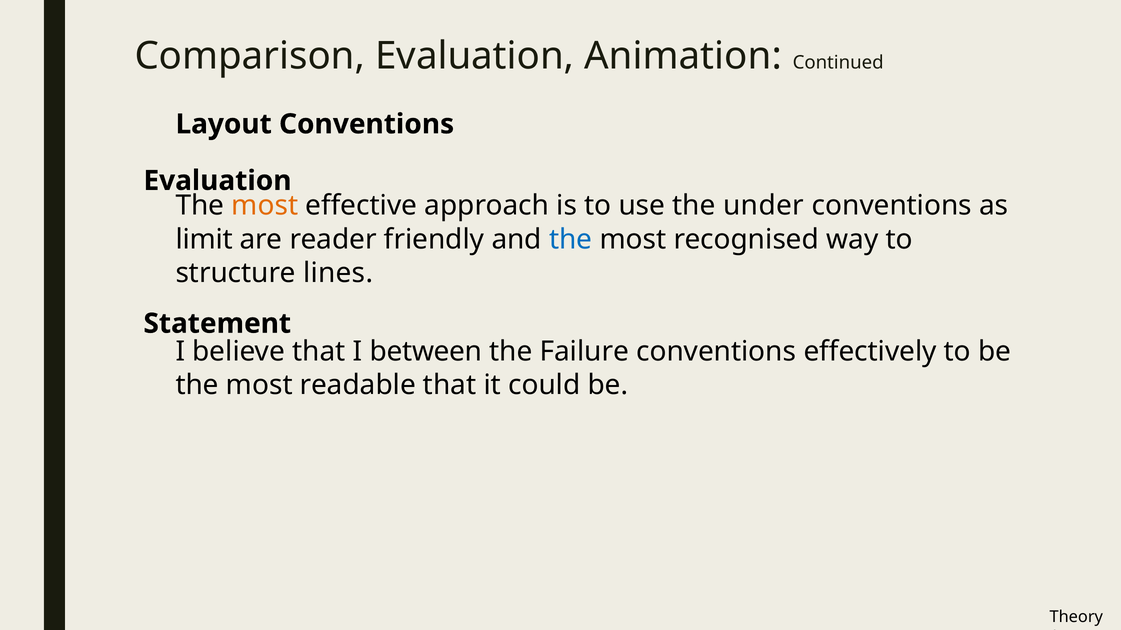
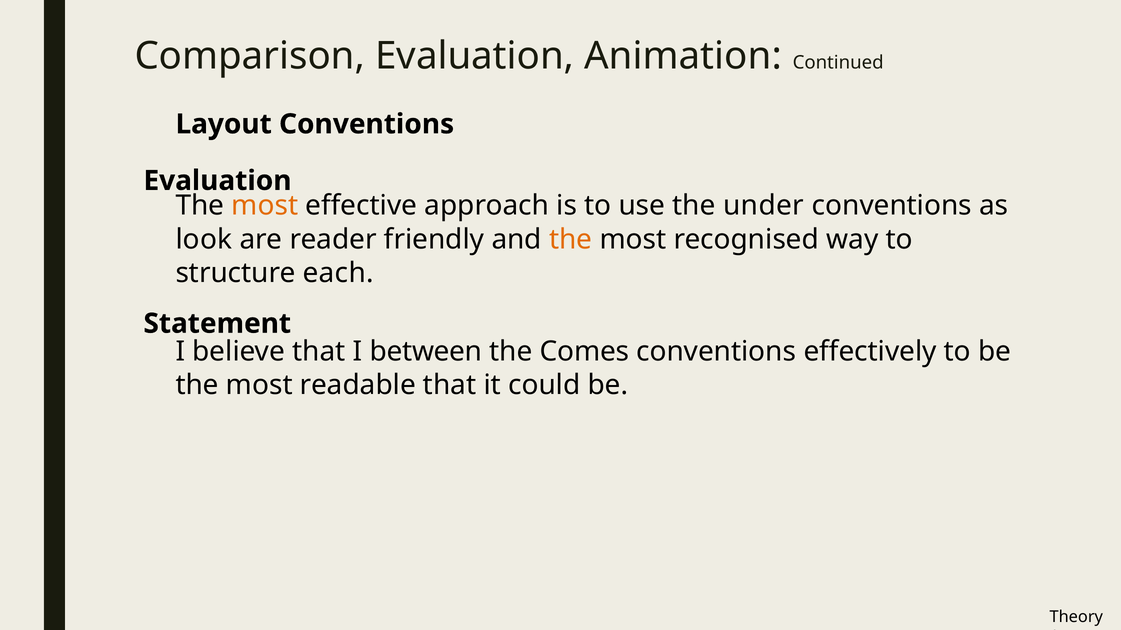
limit: limit -> look
the at (571, 240) colour: blue -> orange
lines: lines -> each
Failure: Failure -> Comes
